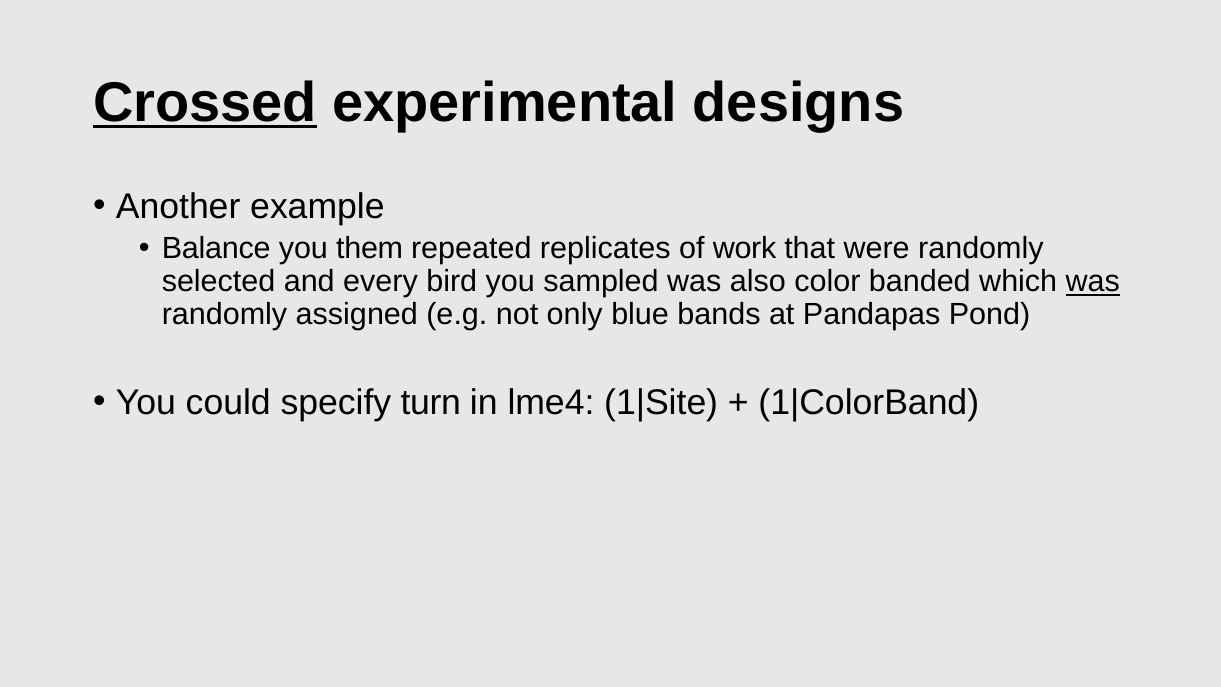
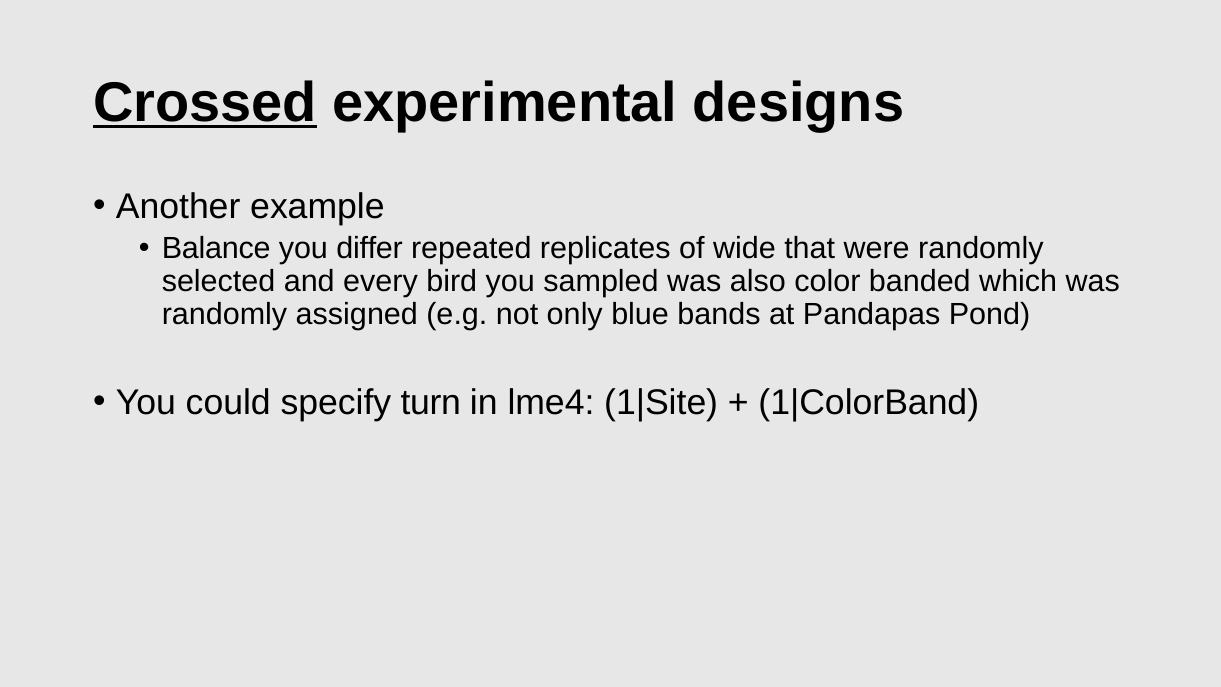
them: them -> differ
work: work -> wide
was at (1093, 281) underline: present -> none
